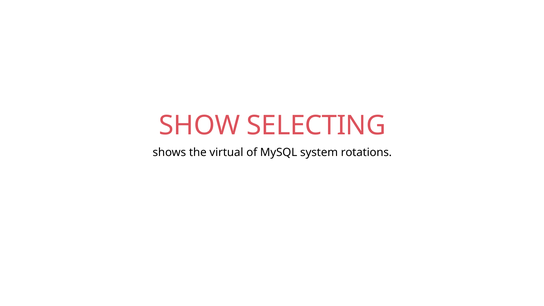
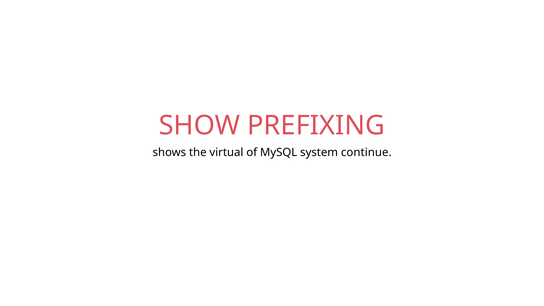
SELECTING: SELECTING -> PREFIXING
rotations: rotations -> continue
